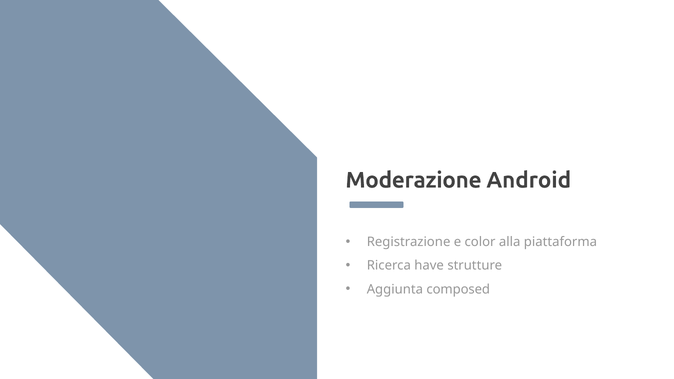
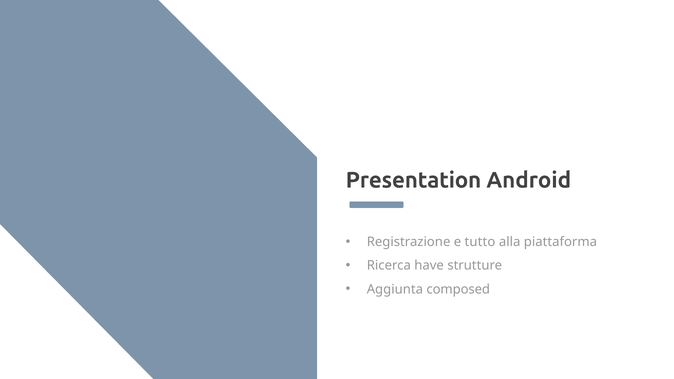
Moderazione: Moderazione -> Presentation
color: color -> tutto
